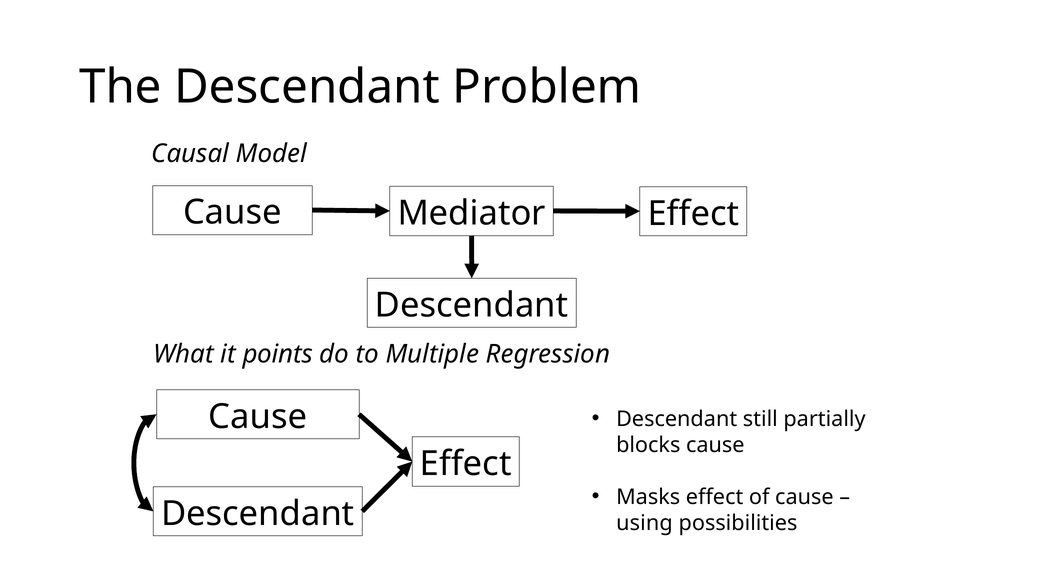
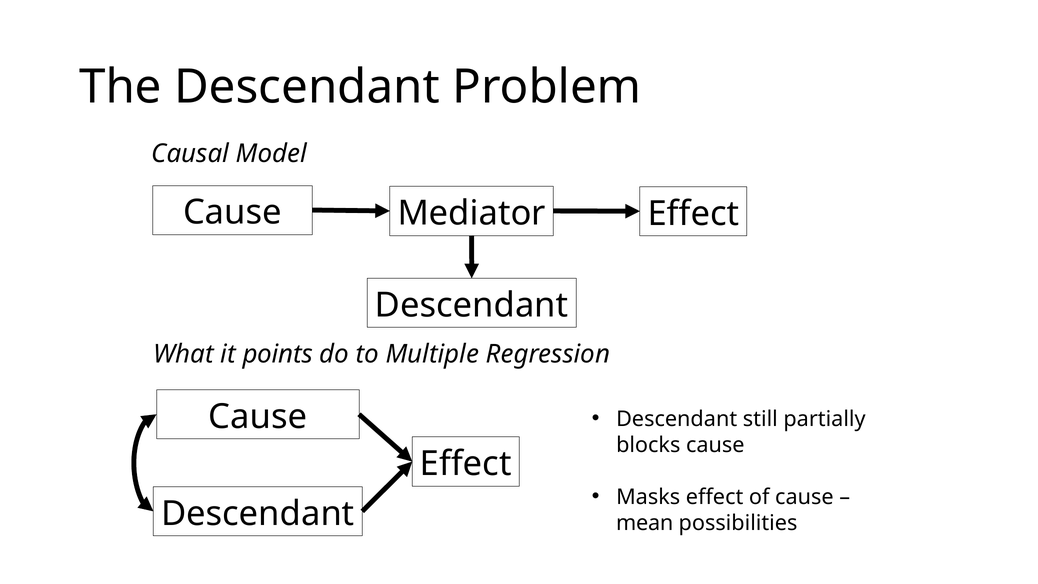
using: using -> mean
